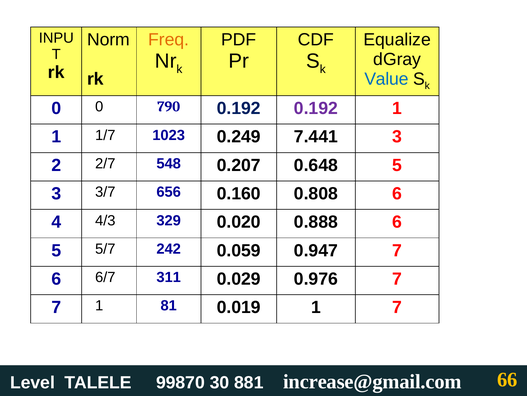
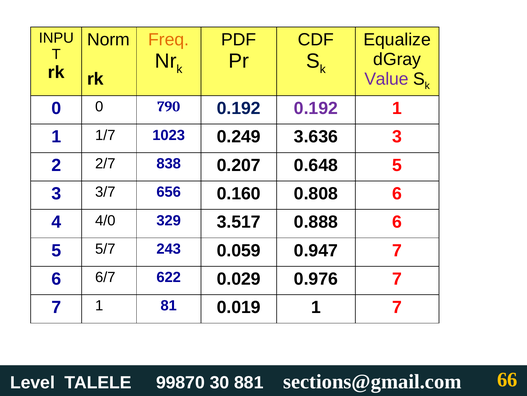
Value colour: blue -> purple
7.441: 7.441 -> 3.636
548: 548 -> 838
4/3: 4/3 -> 4/0
0.020: 0.020 -> 3.517
242: 242 -> 243
311: 311 -> 622
increase@gmail.com: increase@gmail.com -> sections@gmail.com
